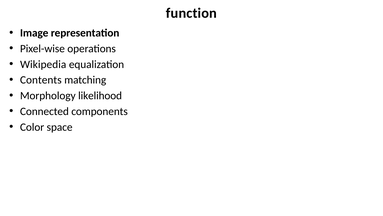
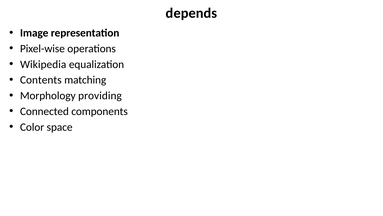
function: function -> depends
likelihood: likelihood -> providing
